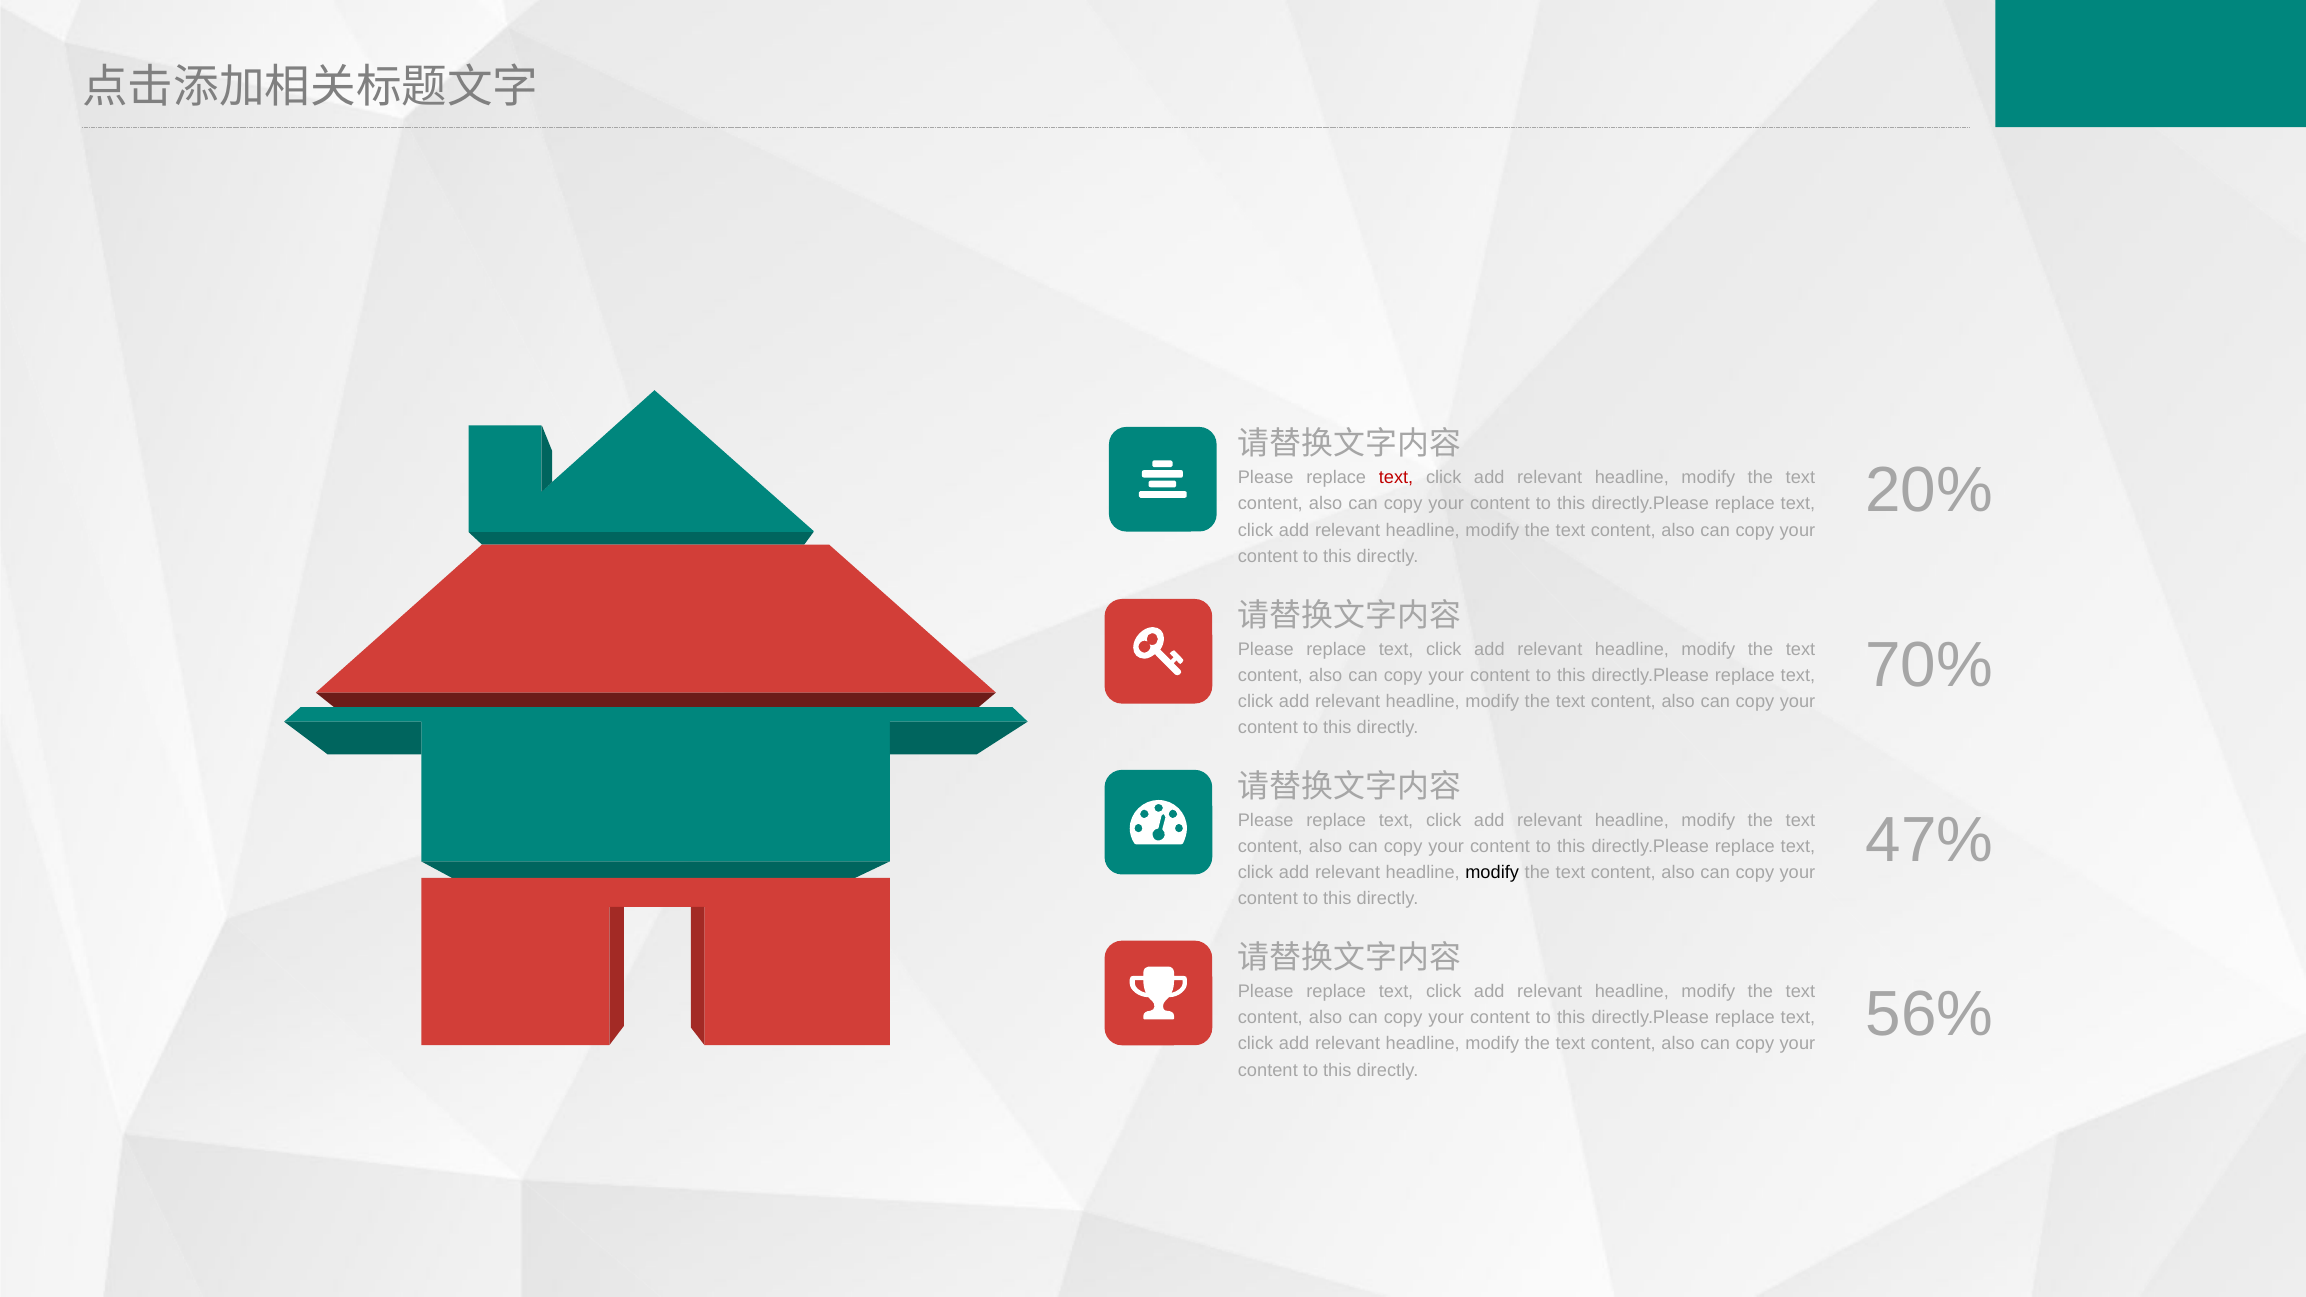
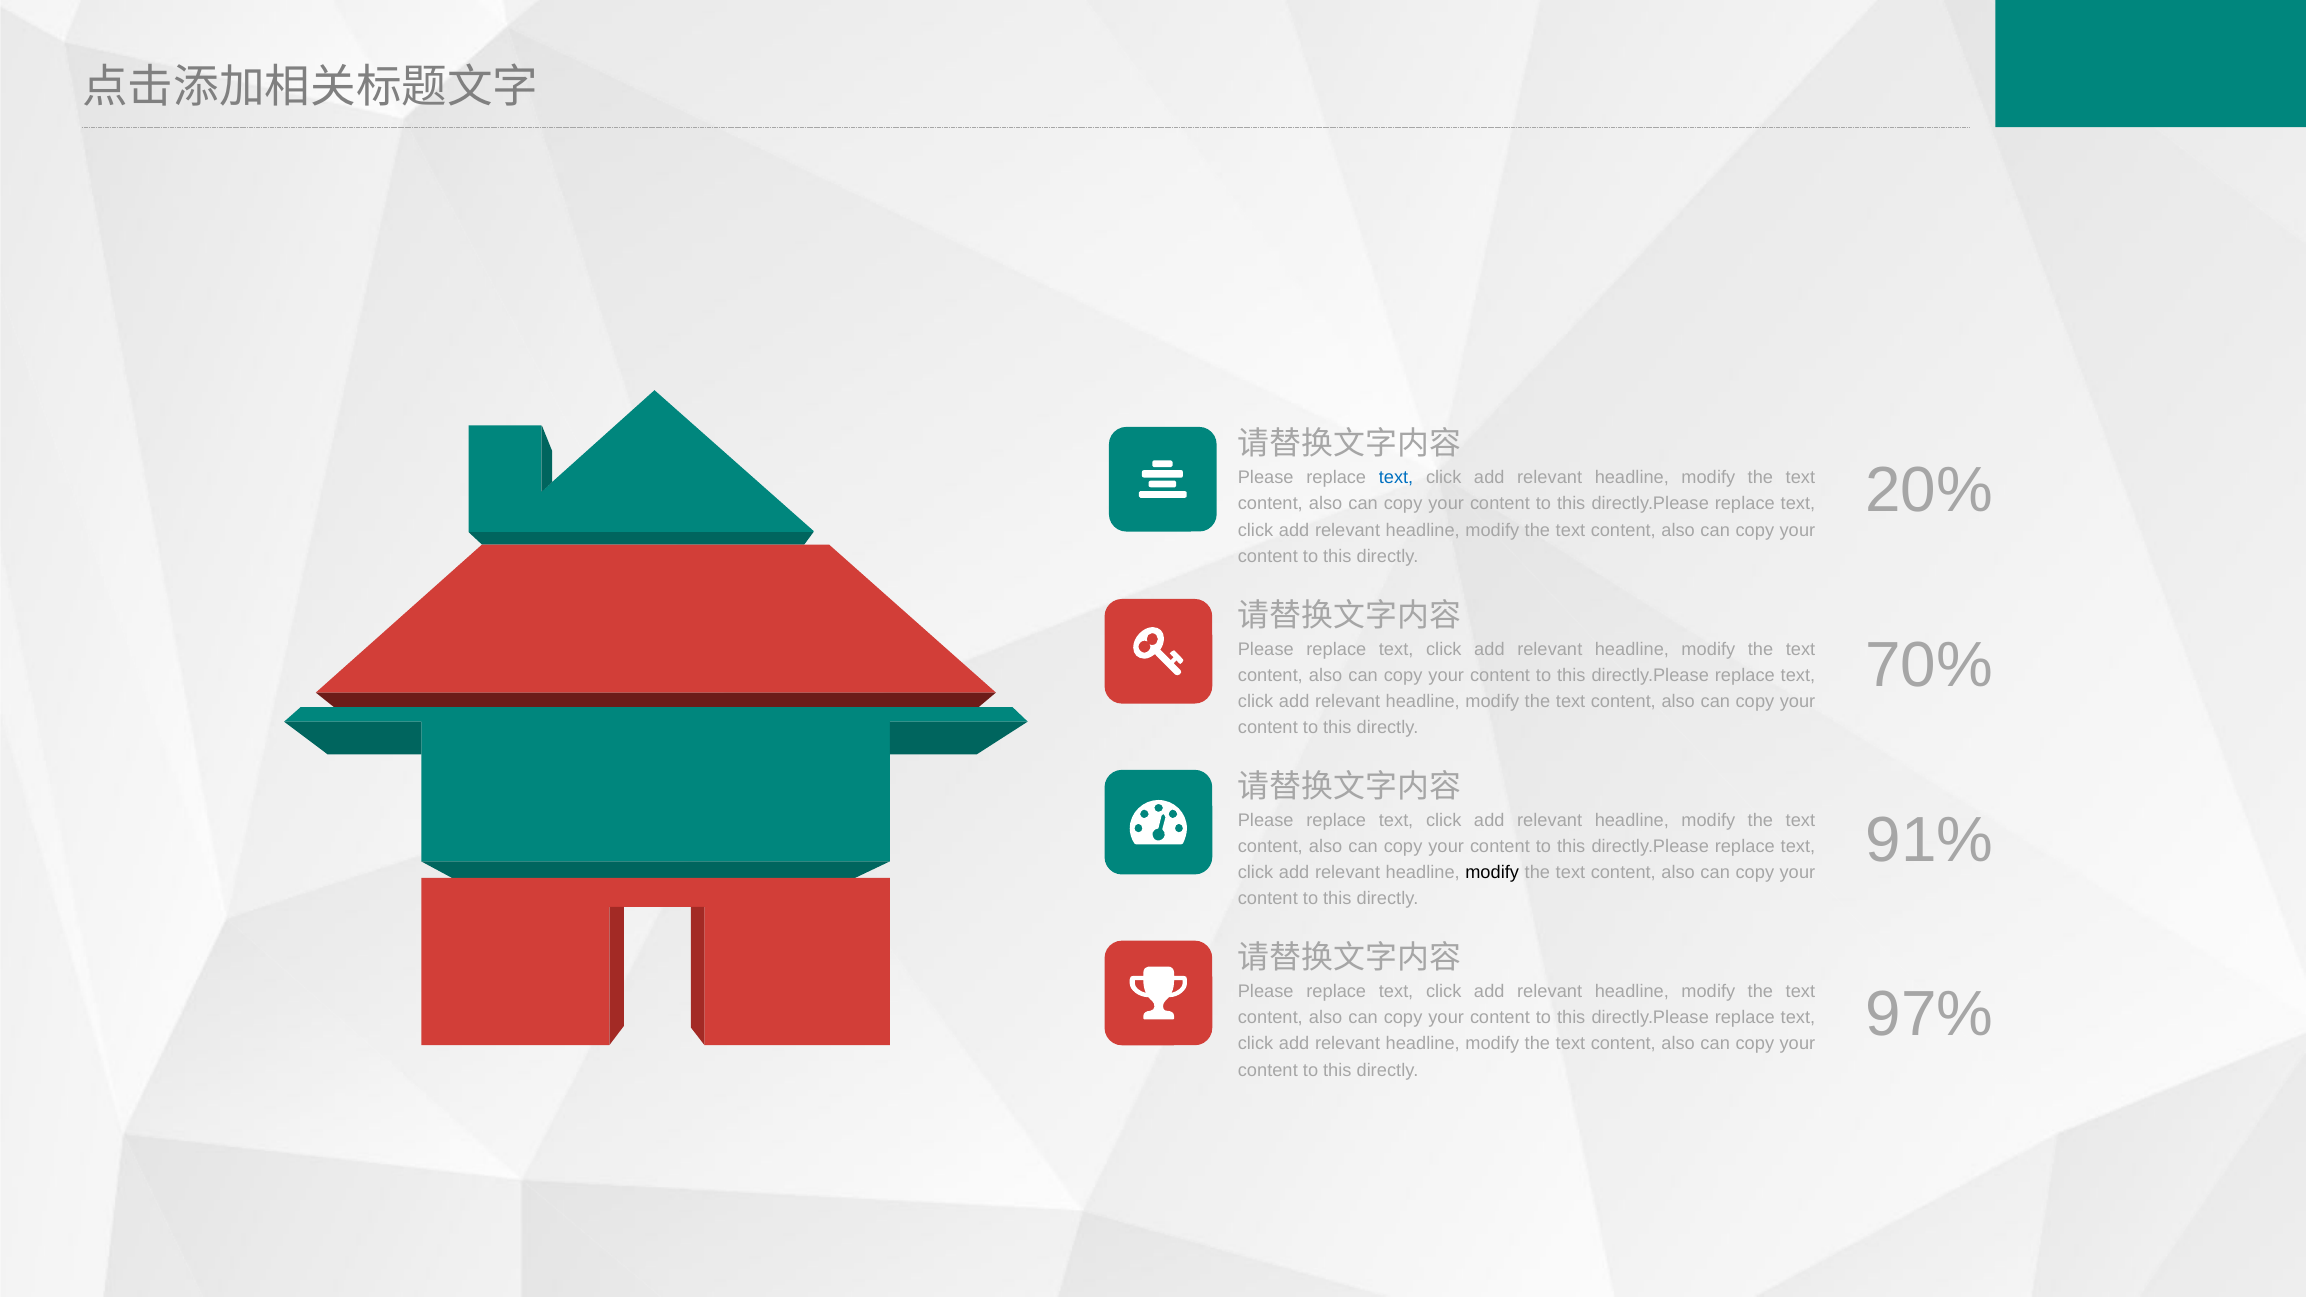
text at (1396, 478) colour: red -> blue
47%: 47% -> 91%
56%: 56% -> 97%
